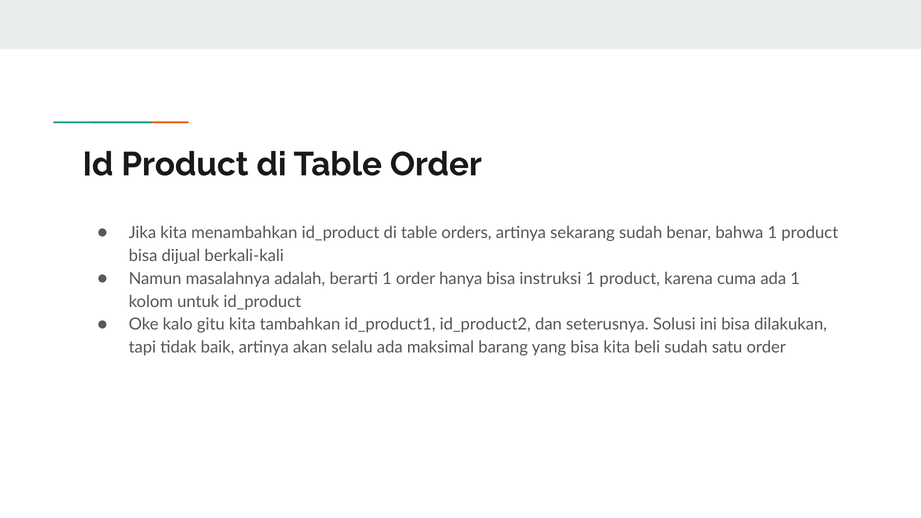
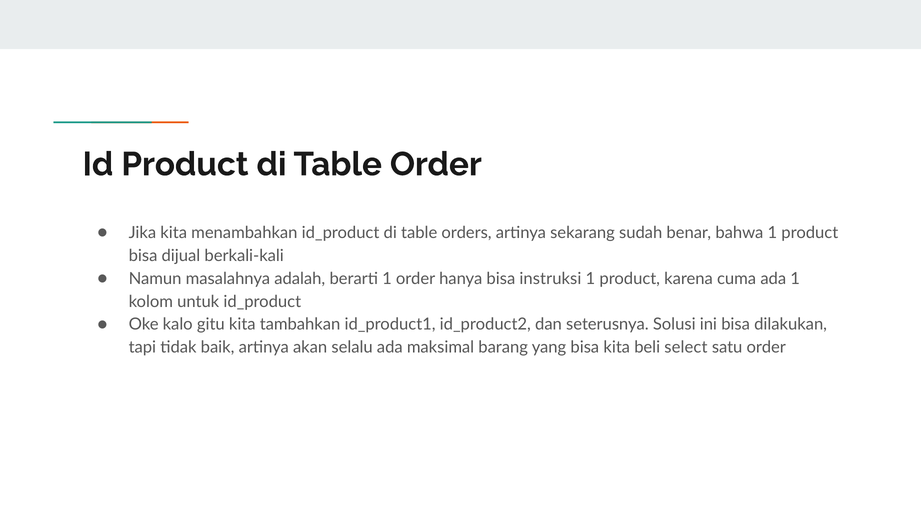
beli sudah: sudah -> select
